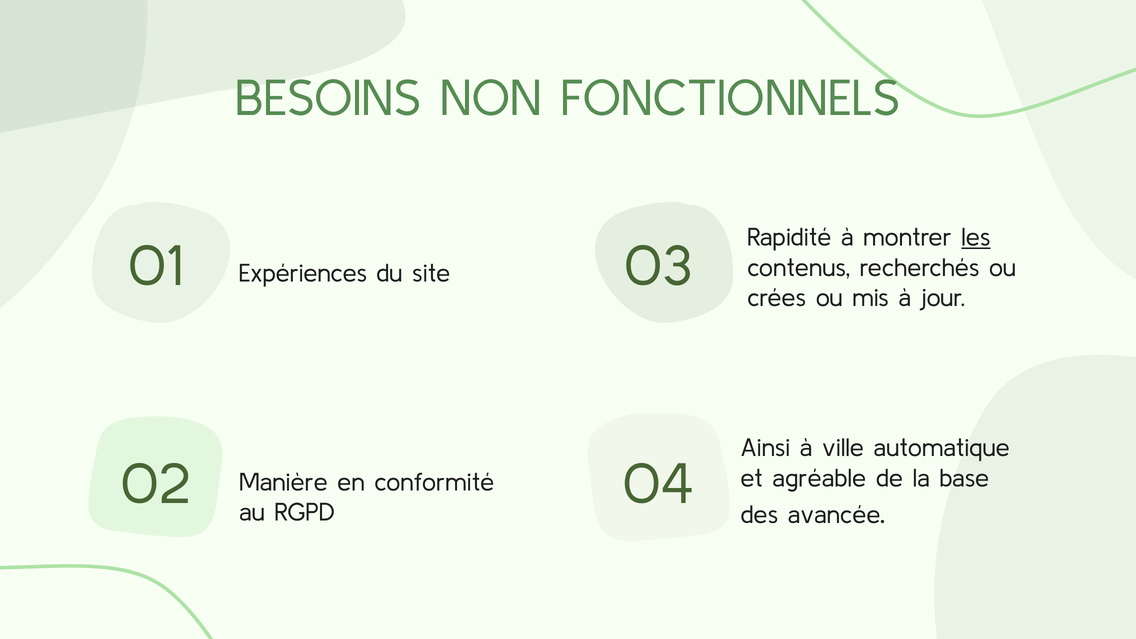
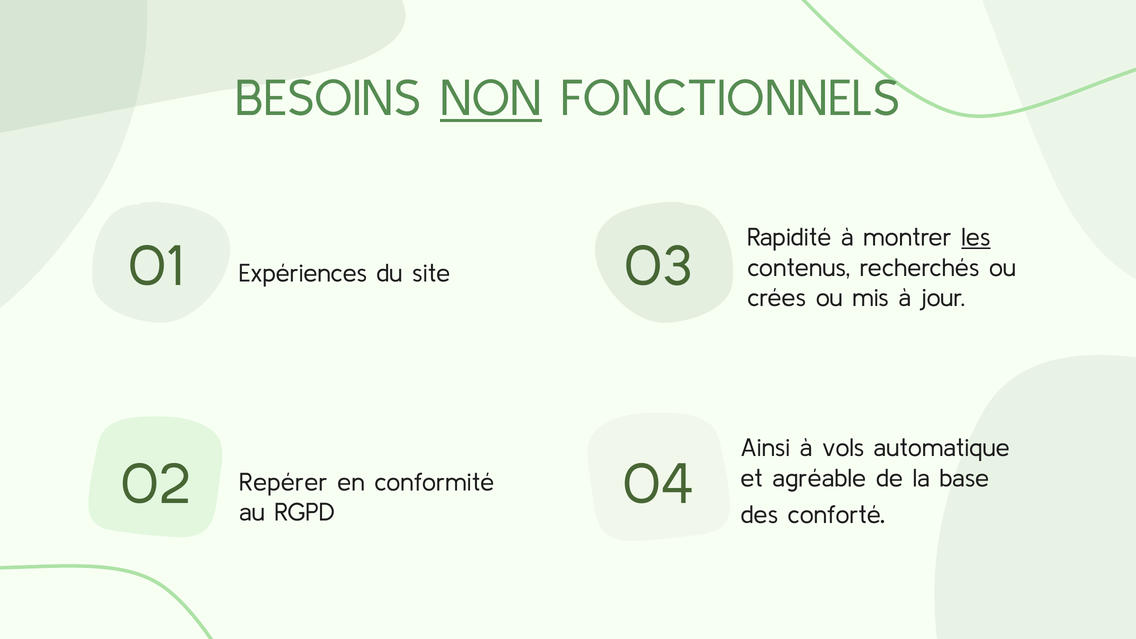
NON underline: none -> present
ville: ville -> vols
Manière: Manière -> Repérer
avancée: avancée -> conforté
